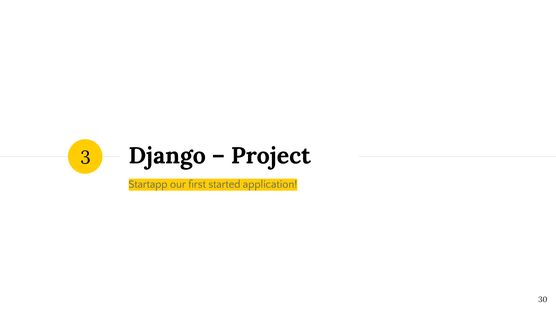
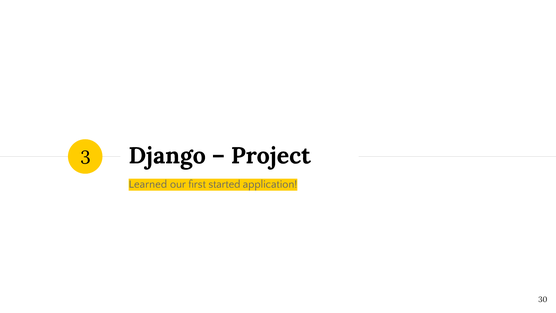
Startapp: Startapp -> Learned
